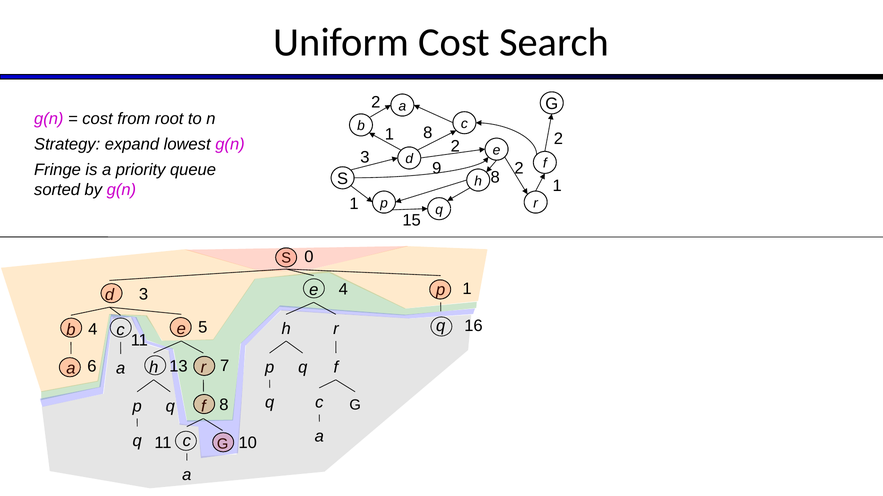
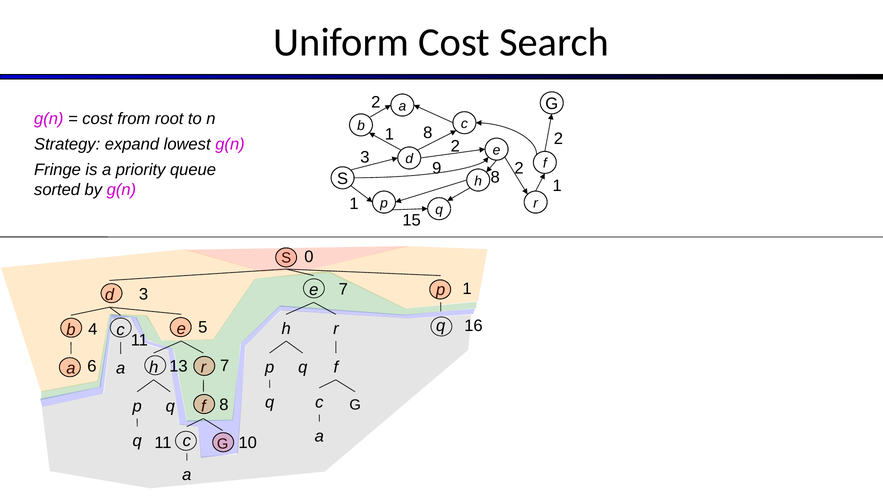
3 4: 4 -> 7
